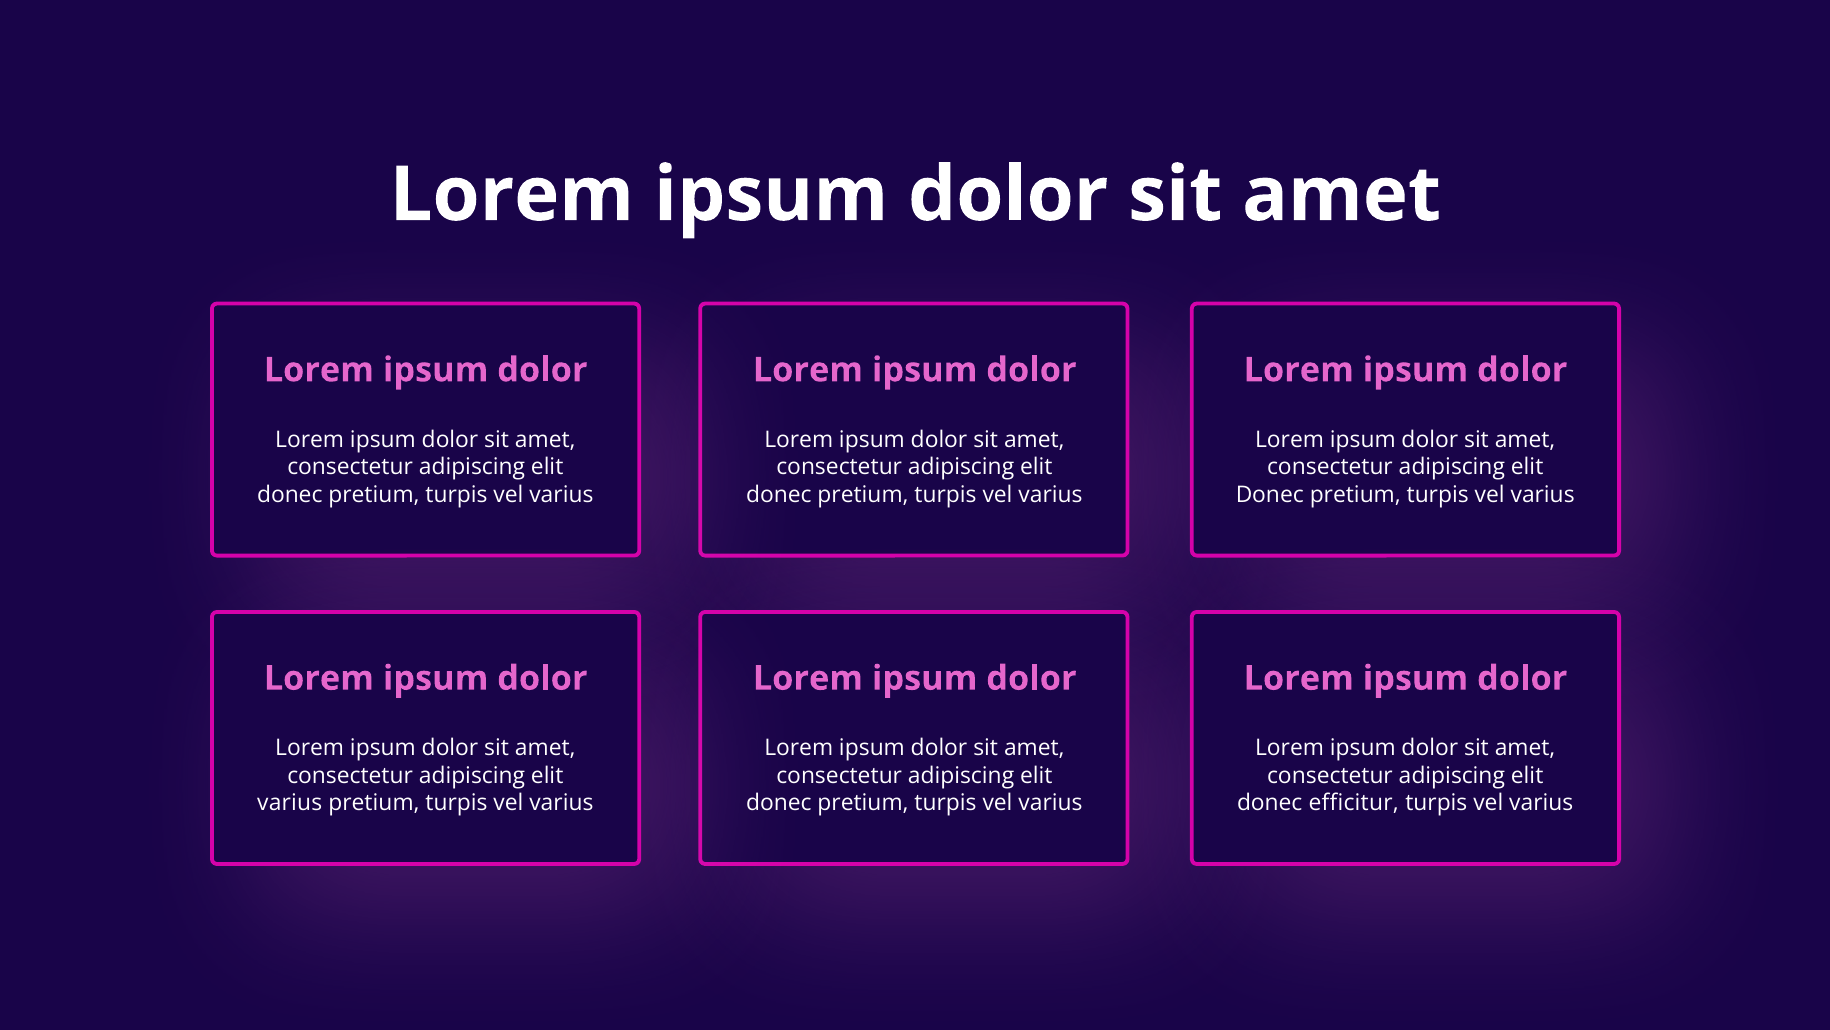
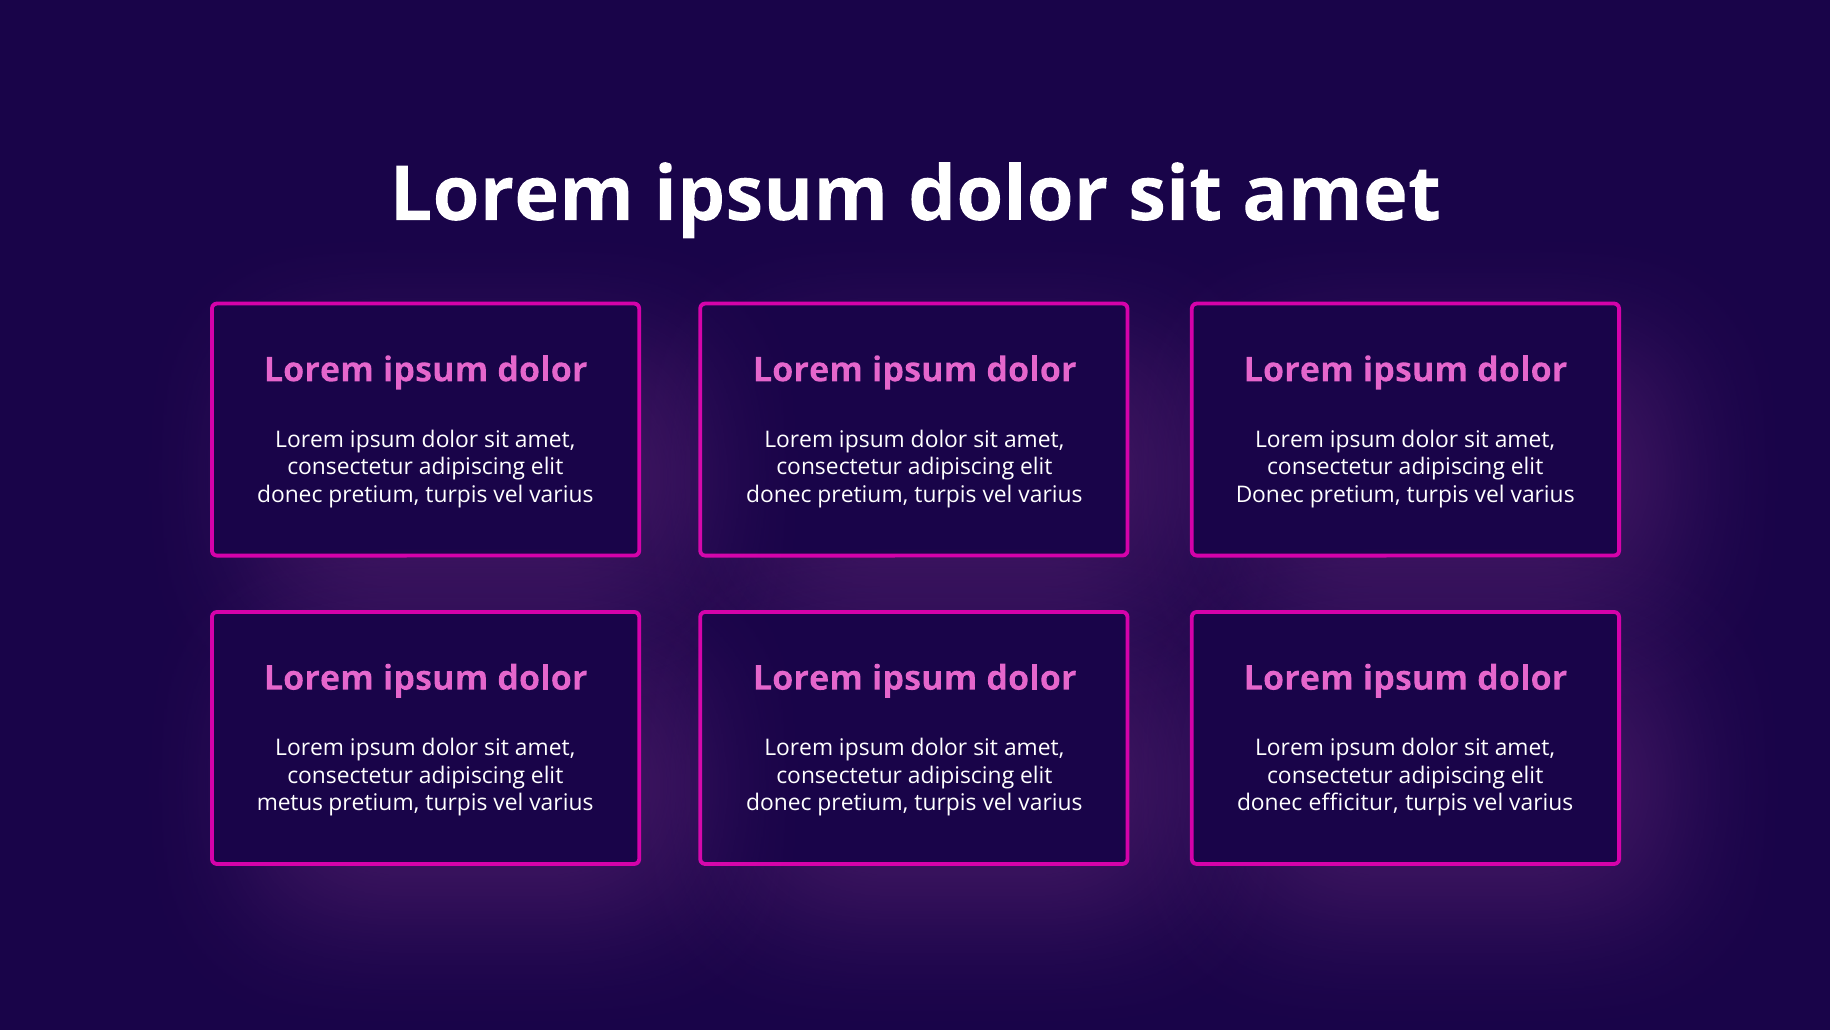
varius at (290, 803): varius -> metus
